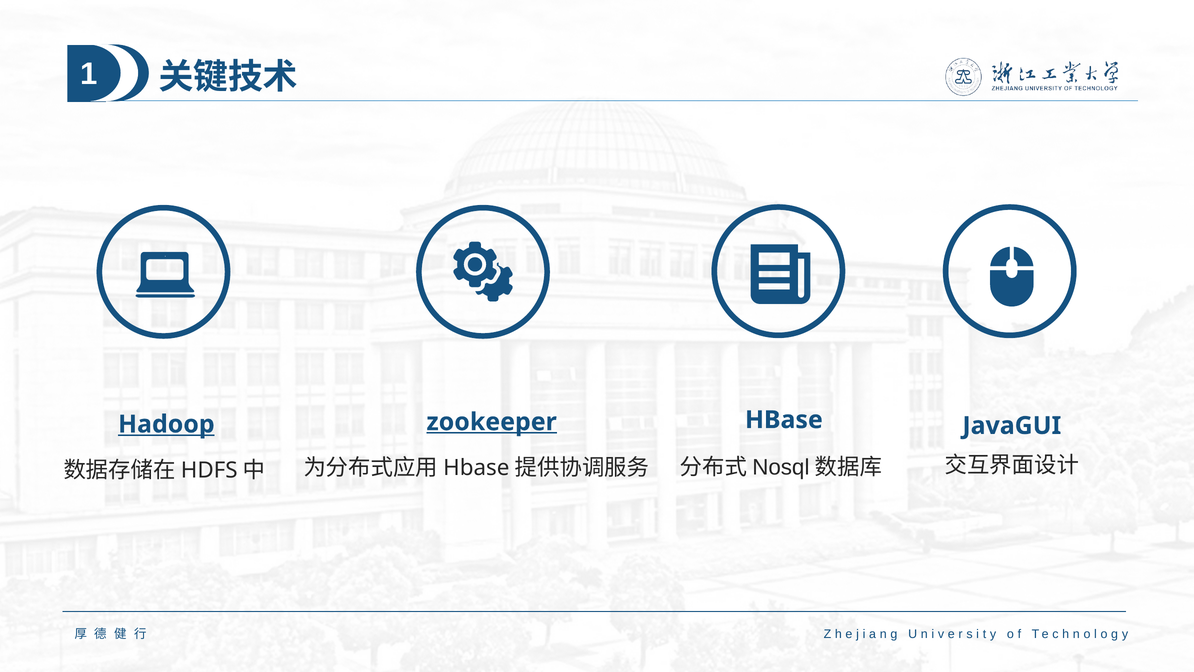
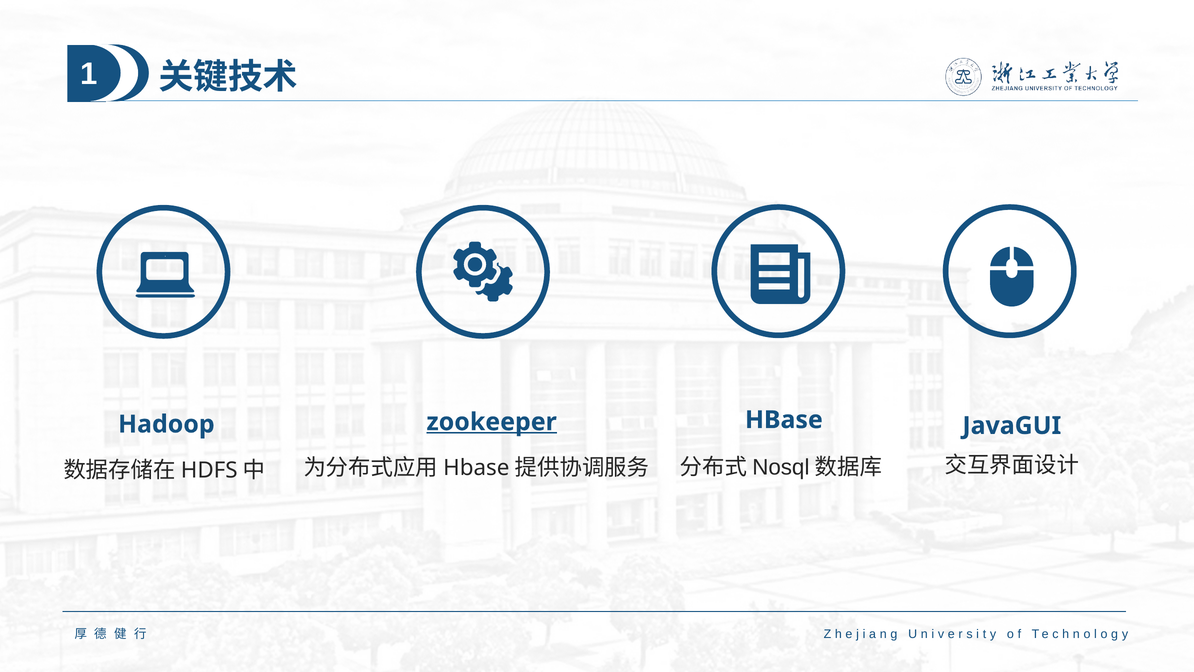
Hadoop underline: present -> none
